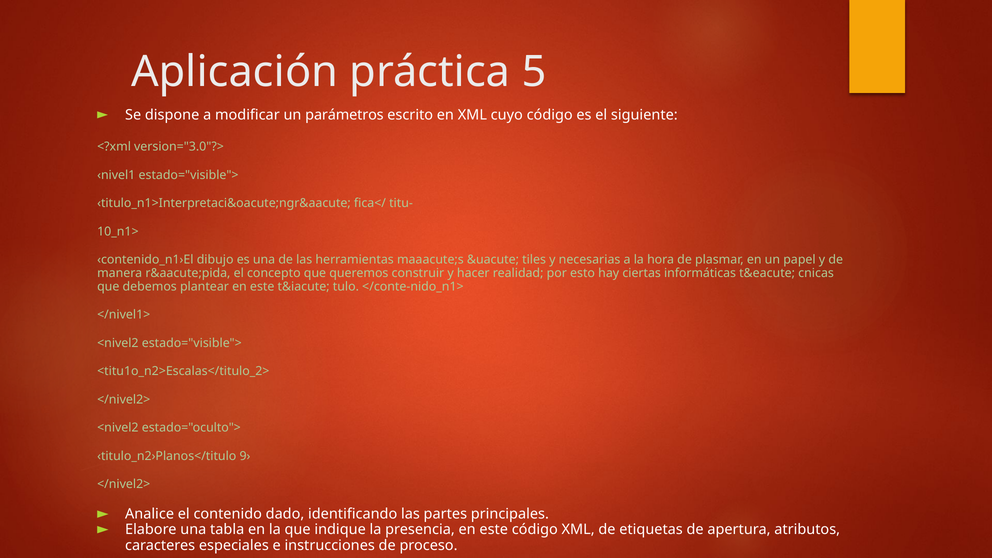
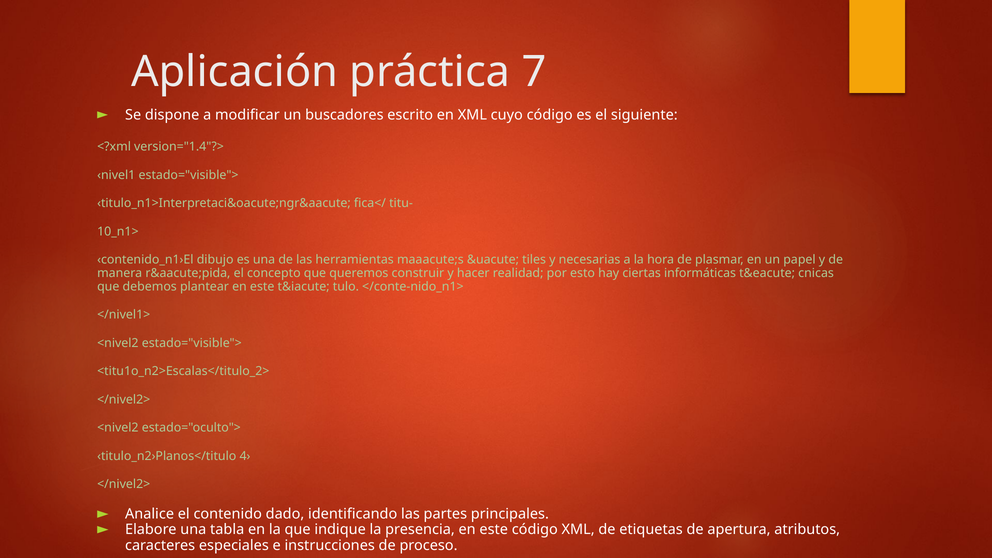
5: 5 -> 7
parámetros: parámetros -> buscadores
version="3.0"?>: version="3.0"?> -> version="1.4"?>
9›: 9› -> 4›
